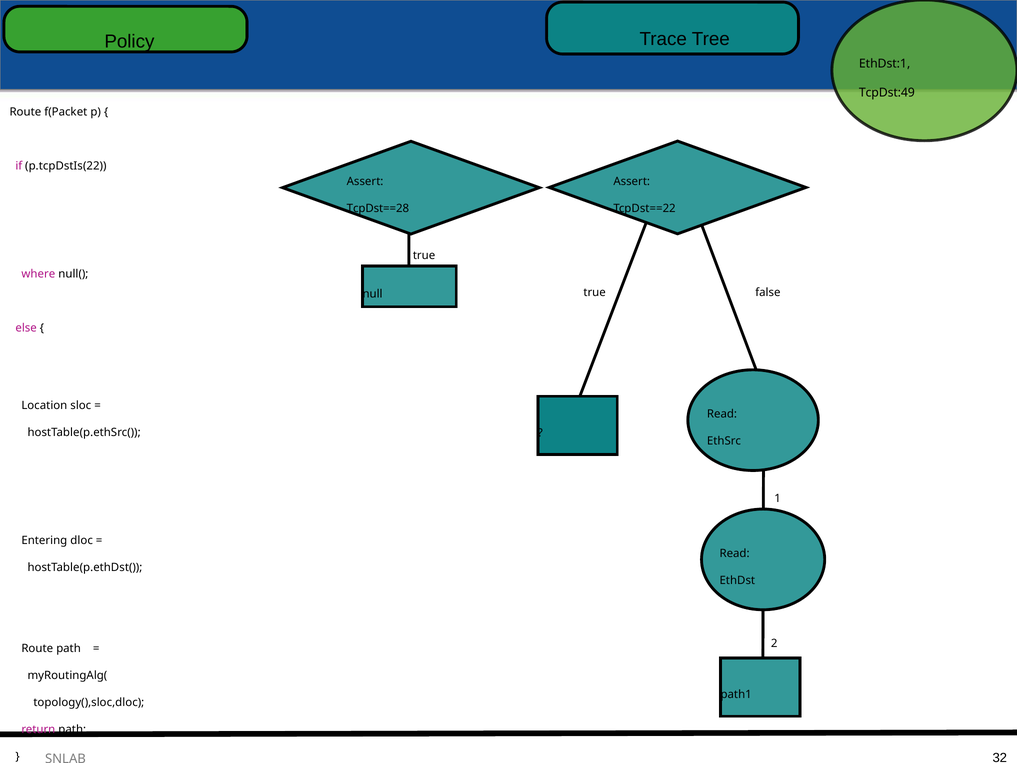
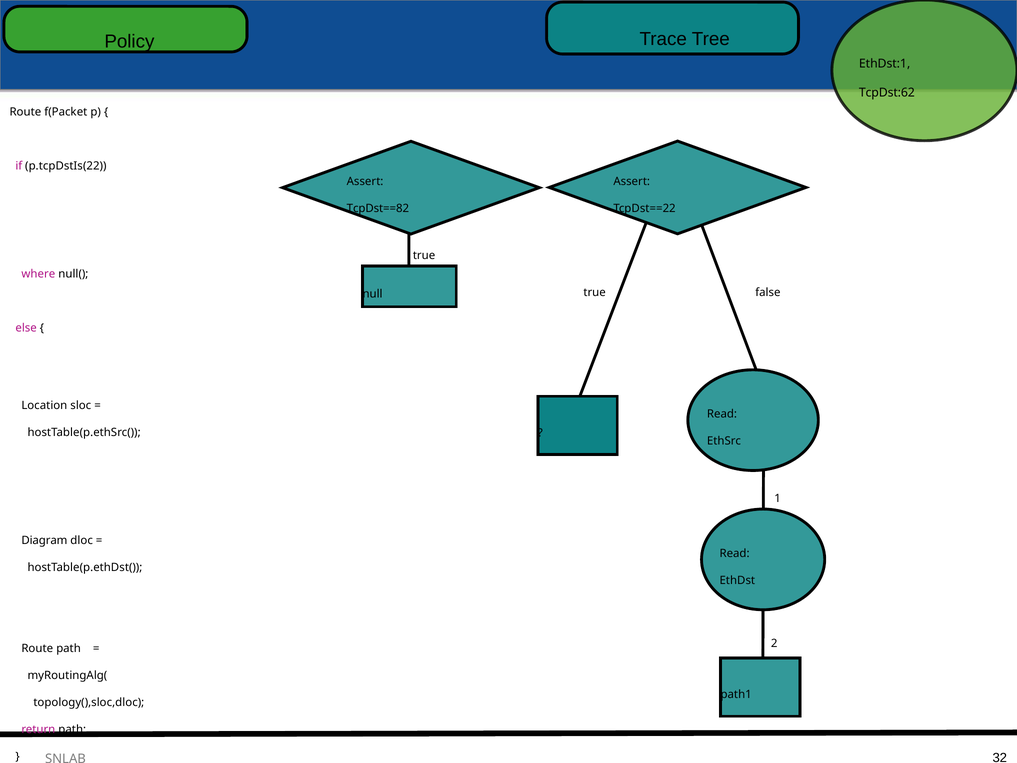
TcpDst:49: TcpDst:49 -> TcpDst:62
TcpDst==28: TcpDst==28 -> TcpDst==82
Entering: Entering -> Diagram
